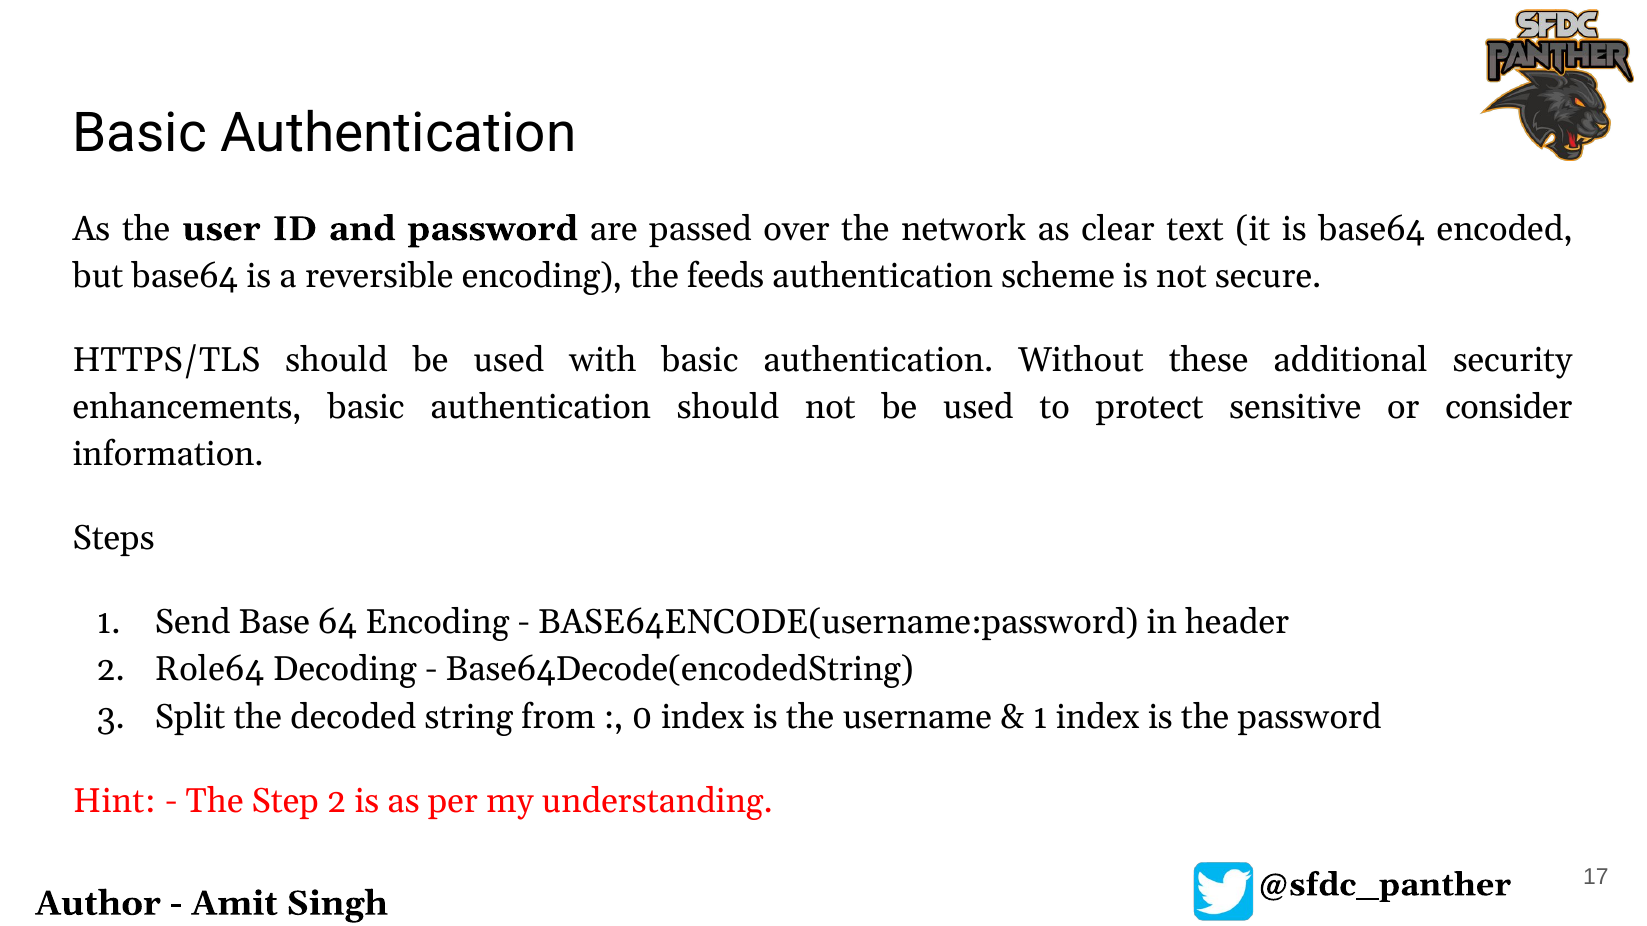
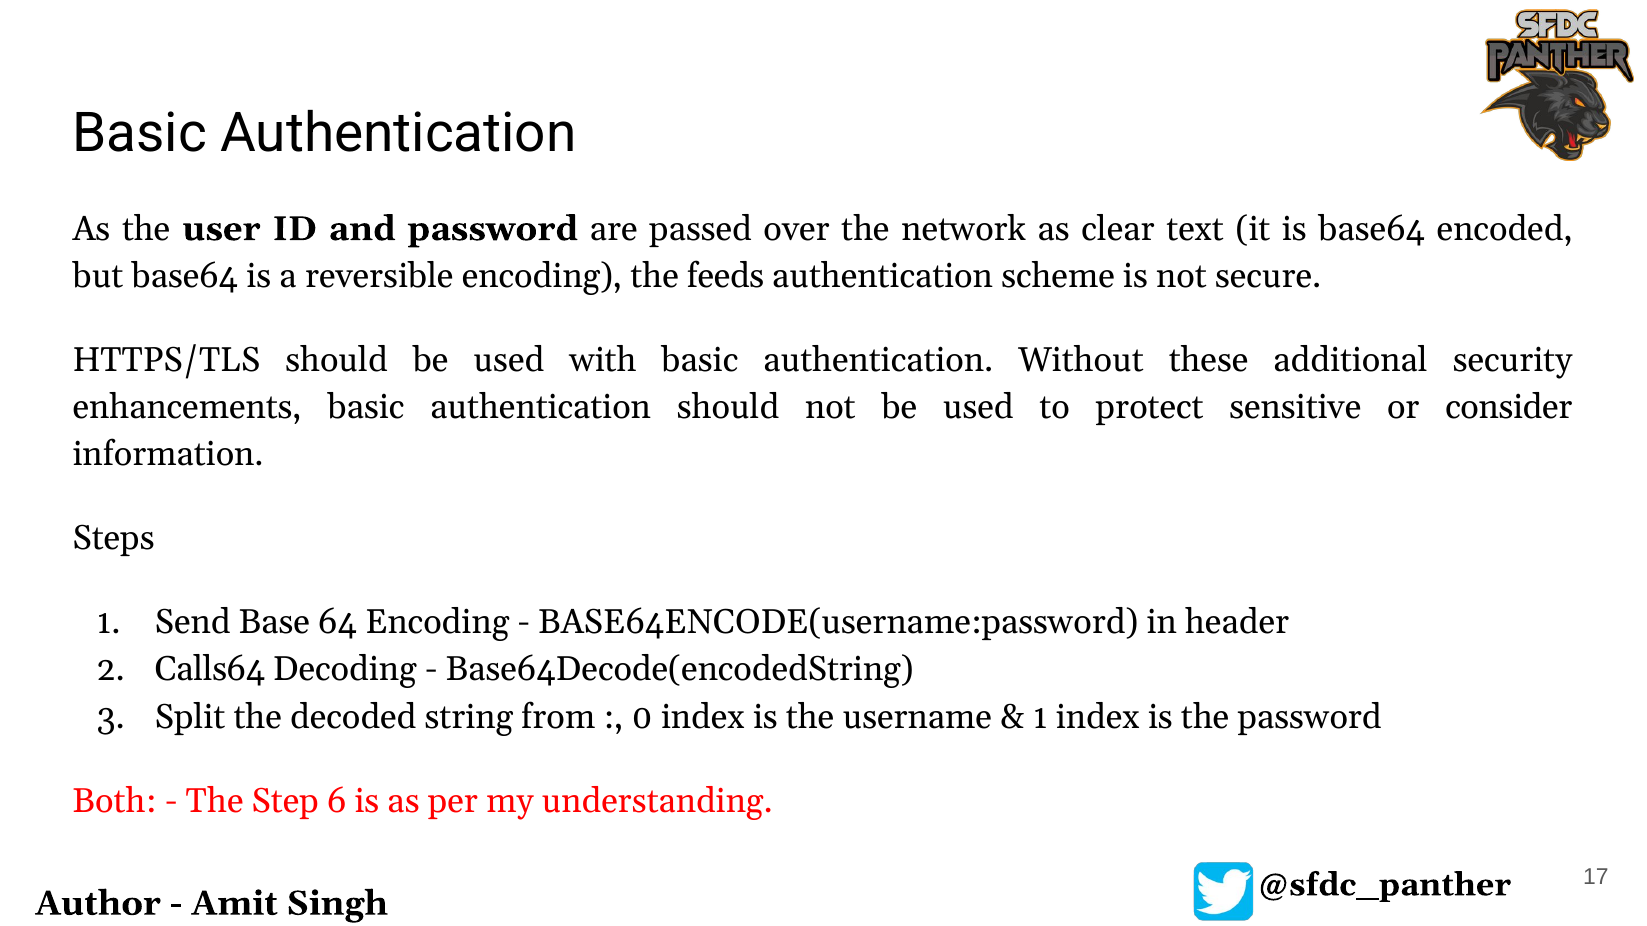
Role64: Role64 -> Calls64
Hint: Hint -> Both
Step 2: 2 -> 6
